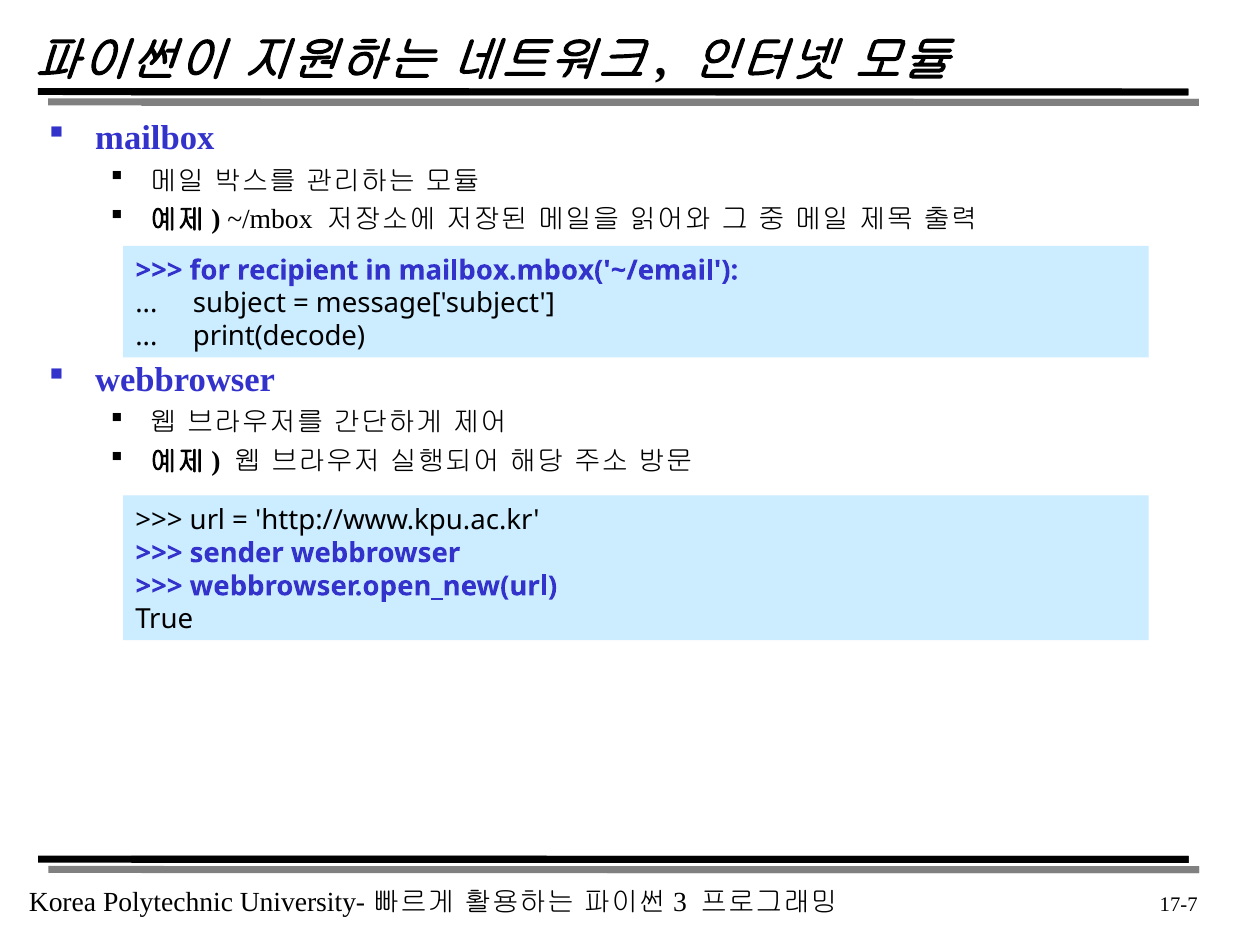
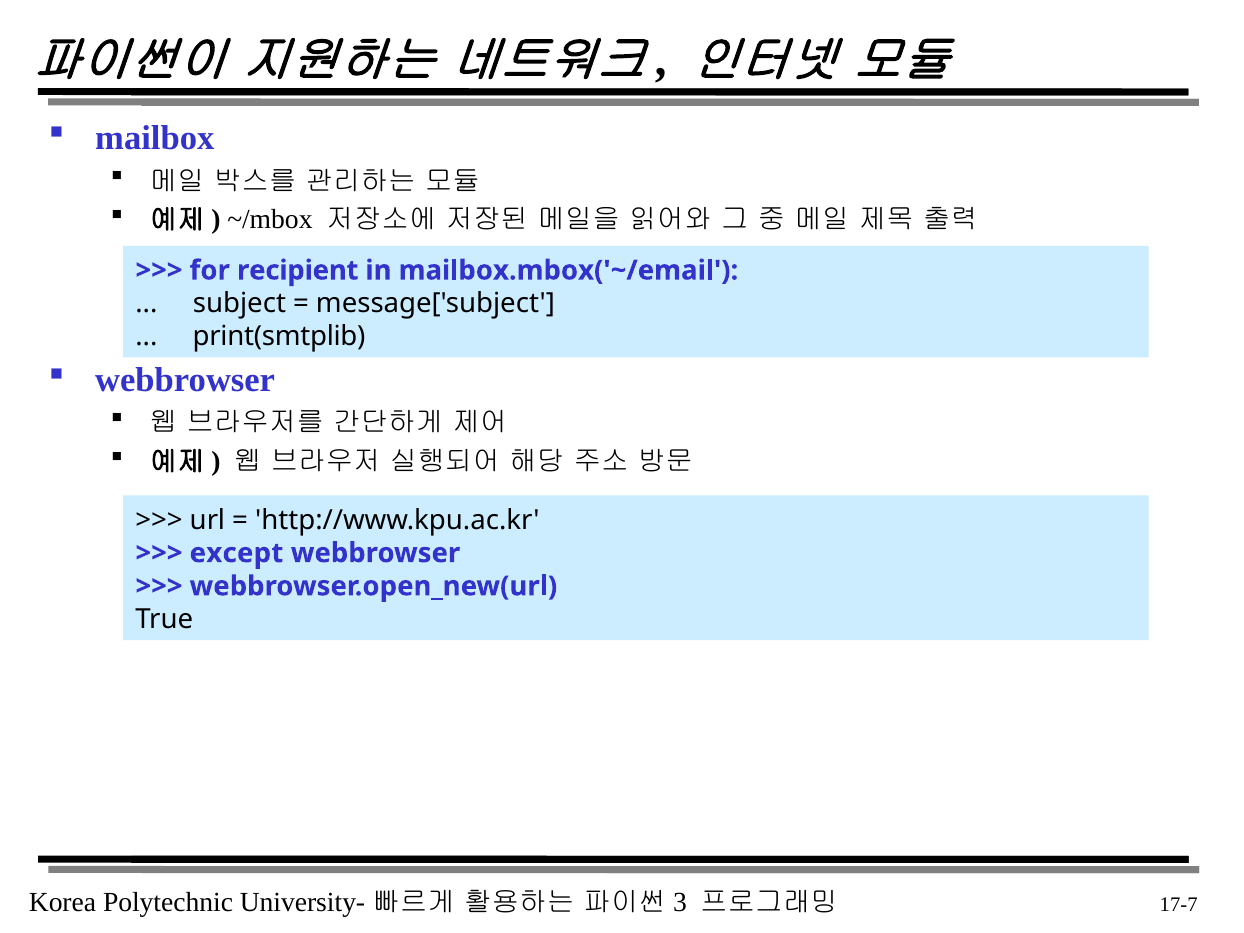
print(decode: print(decode -> print(smtplib
sender: sender -> except
